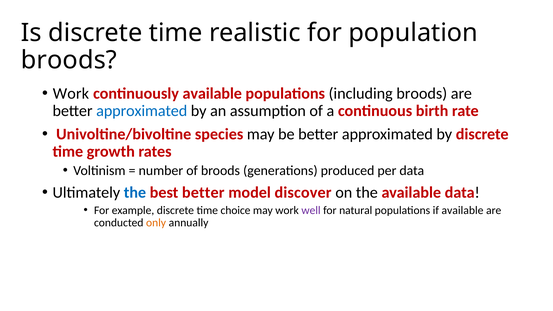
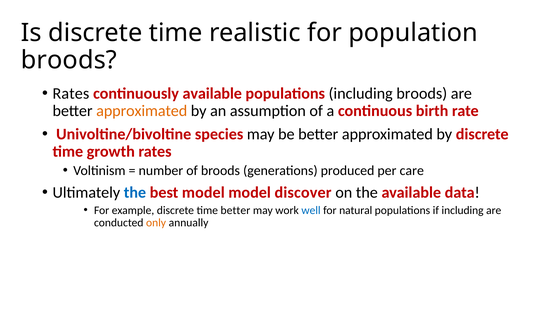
Work at (71, 93): Work -> Rates
approximated at (142, 111) colour: blue -> orange
per data: data -> care
best better: better -> model
time choice: choice -> better
well colour: purple -> blue
if available: available -> including
